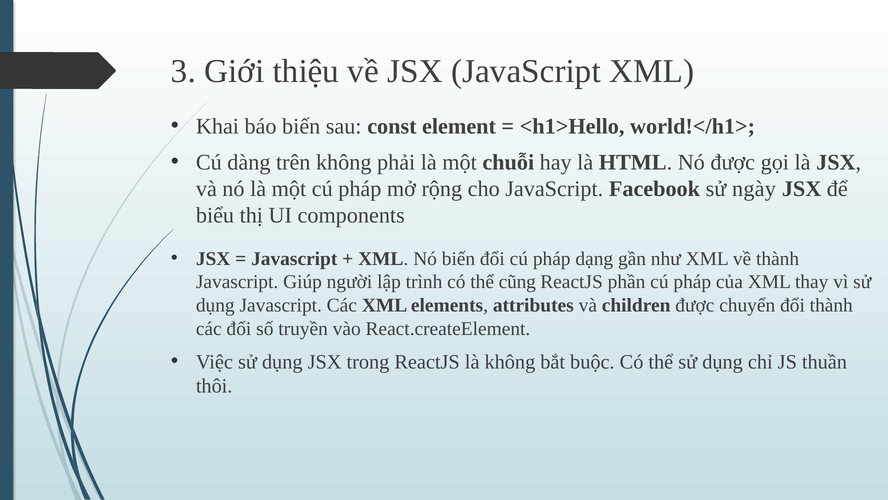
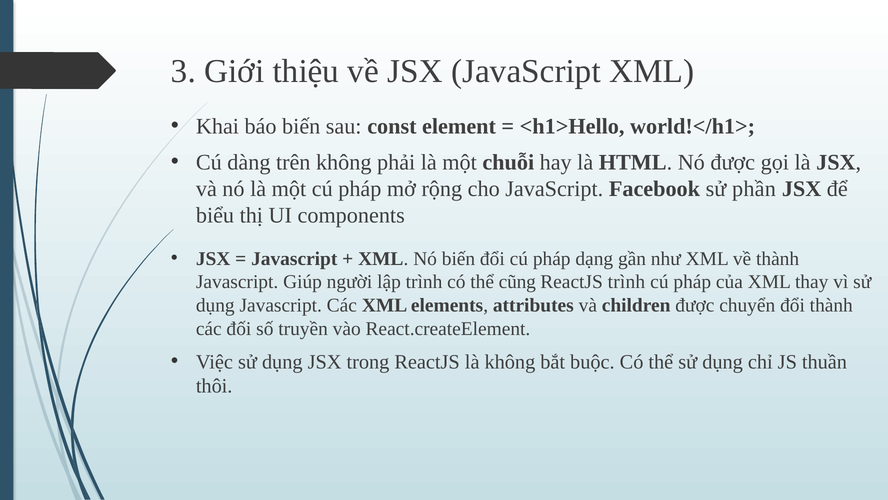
ngày: ngày -> phần
ReactJS phần: phần -> trình
